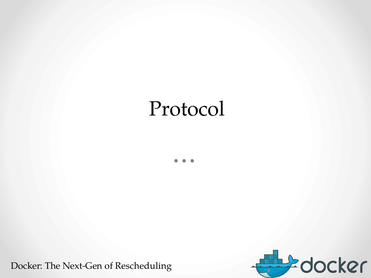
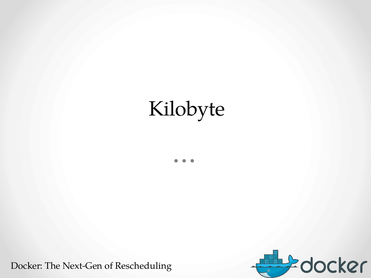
Protocol: Protocol -> Kilobyte
